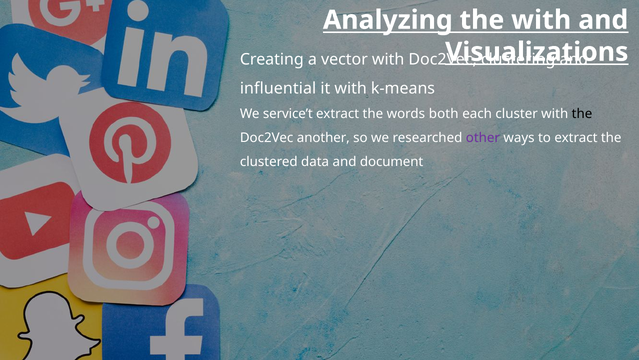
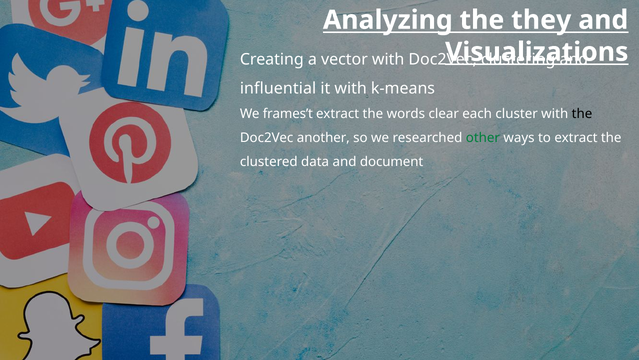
the with: with -> they
service’t: service’t -> frames’t
both: both -> clear
other colour: purple -> green
